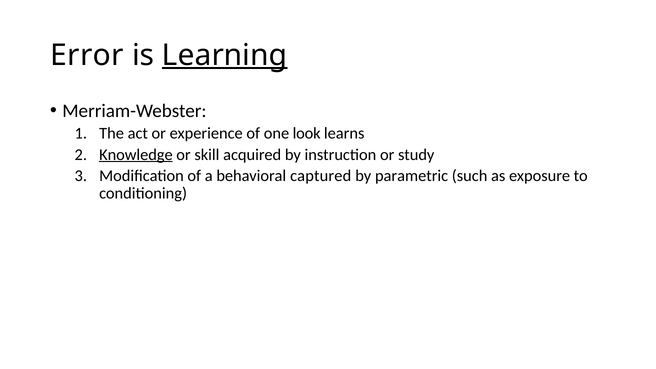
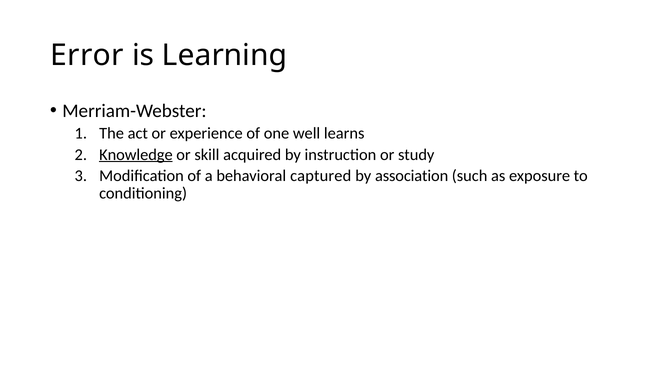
Learning underline: present -> none
look: look -> well
parametric: parametric -> association
